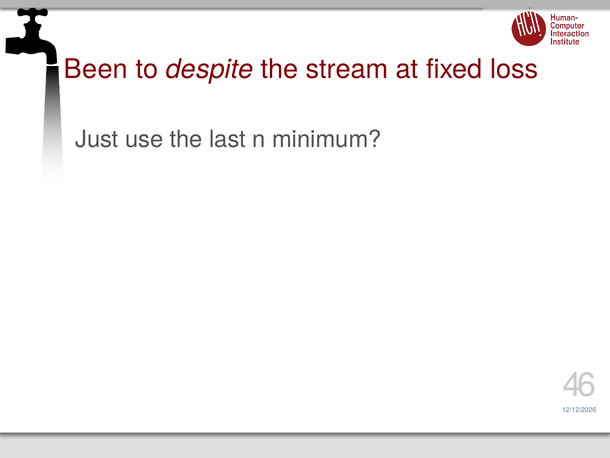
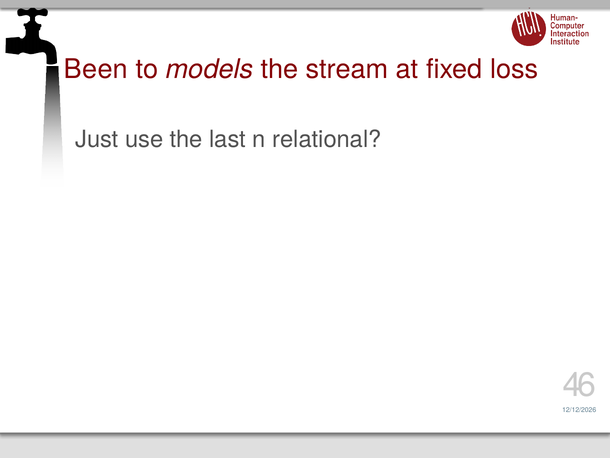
despite: despite -> models
minimum: minimum -> relational
